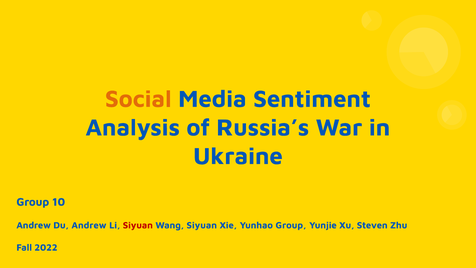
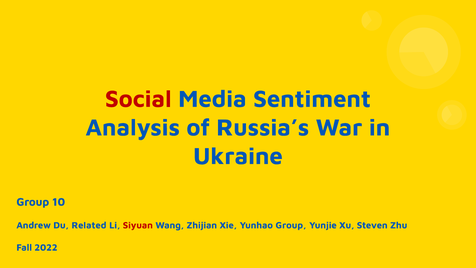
Social colour: orange -> red
Du Andrew: Andrew -> Related
Wang Siyuan: Siyuan -> Zhijian
